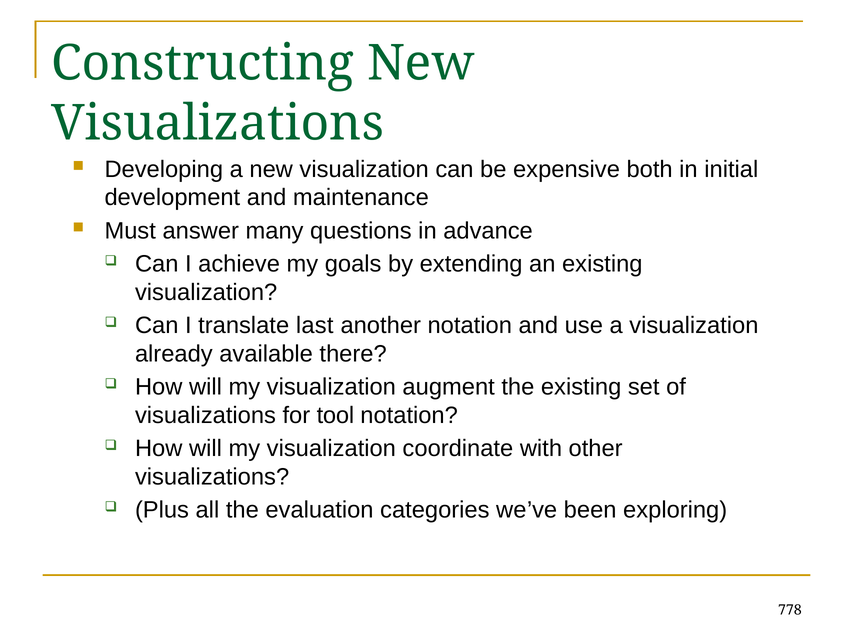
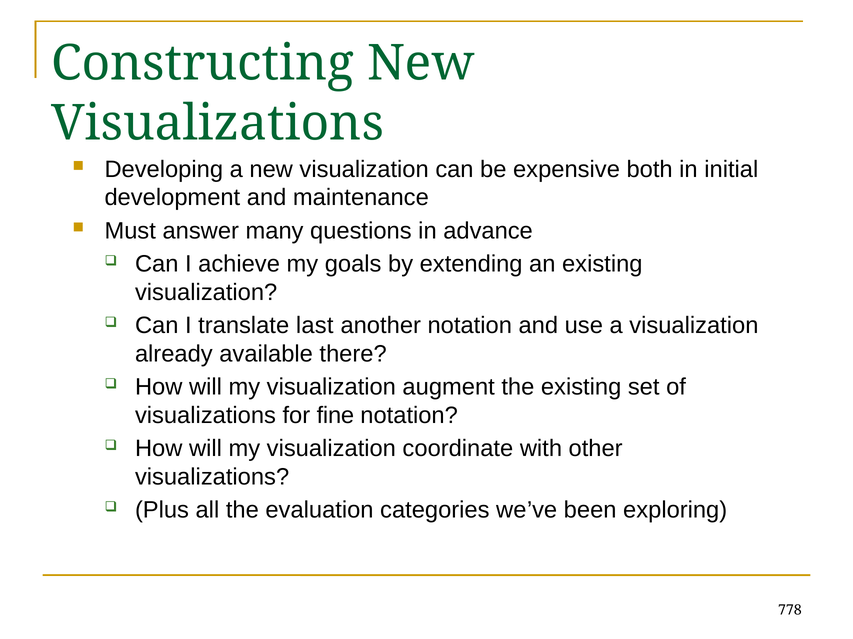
tool: tool -> fine
